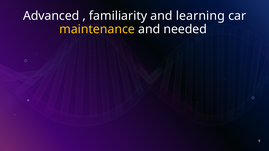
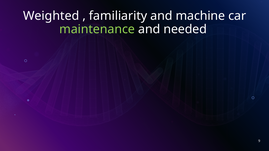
Advanced: Advanced -> Weighted
learning: learning -> machine
maintenance colour: yellow -> light green
